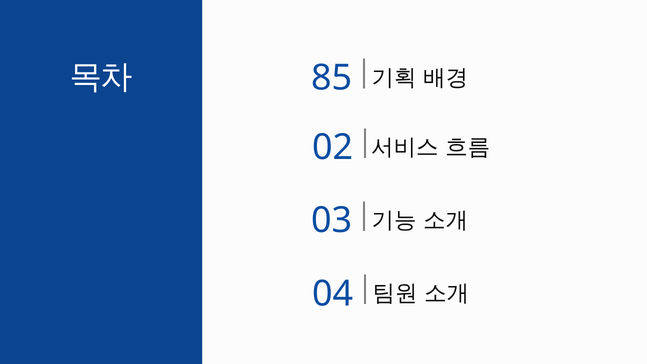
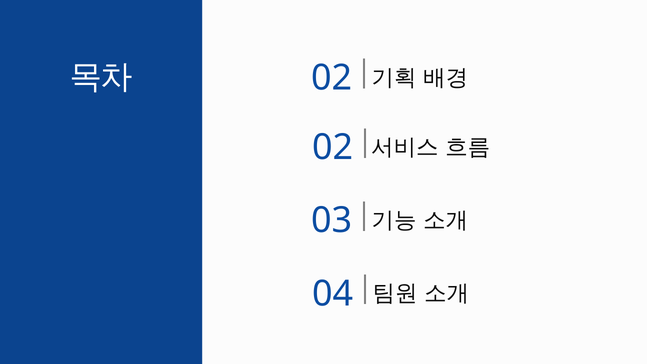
85 at (332, 78): 85 -> 02
